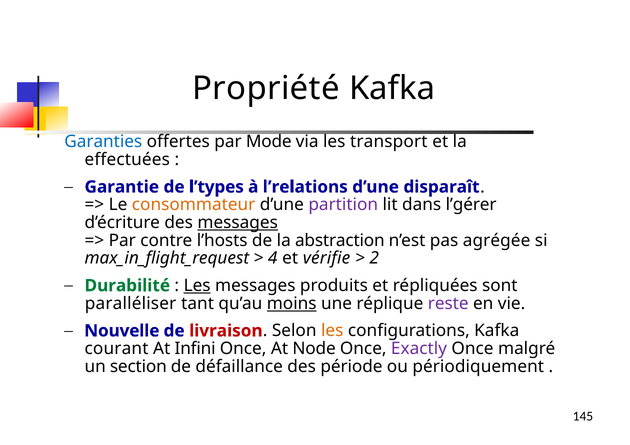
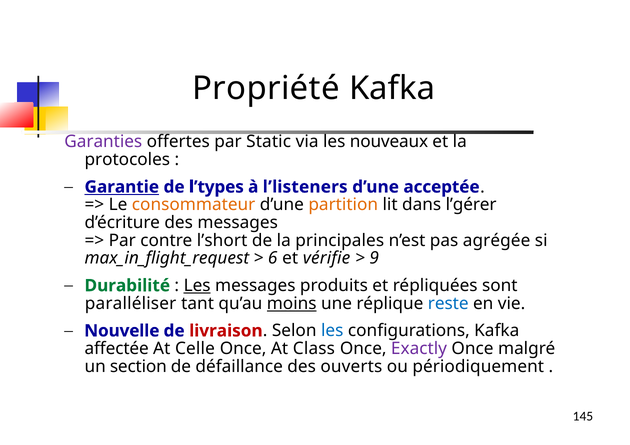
Garanties colour: blue -> purple
Mode: Mode -> Static
transport: transport -> nouveaux
effectuées: effectuées -> protocoles
Garantie underline: none -> present
l’relations: l’relations -> l’listeners
disparaît: disparaît -> acceptée
partition colour: purple -> orange
messages at (238, 223) underline: present -> none
l’hosts: l’hosts -> l’short
abstraction: abstraction -> principales
4: 4 -> 6
2: 2 -> 9
reste colour: purple -> blue
les at (332, 331) colour: orange -> blue
courant: courant -> affectée
Infini: Infini -> Celle
Node: Node -> Class
période: période -> ouverts
